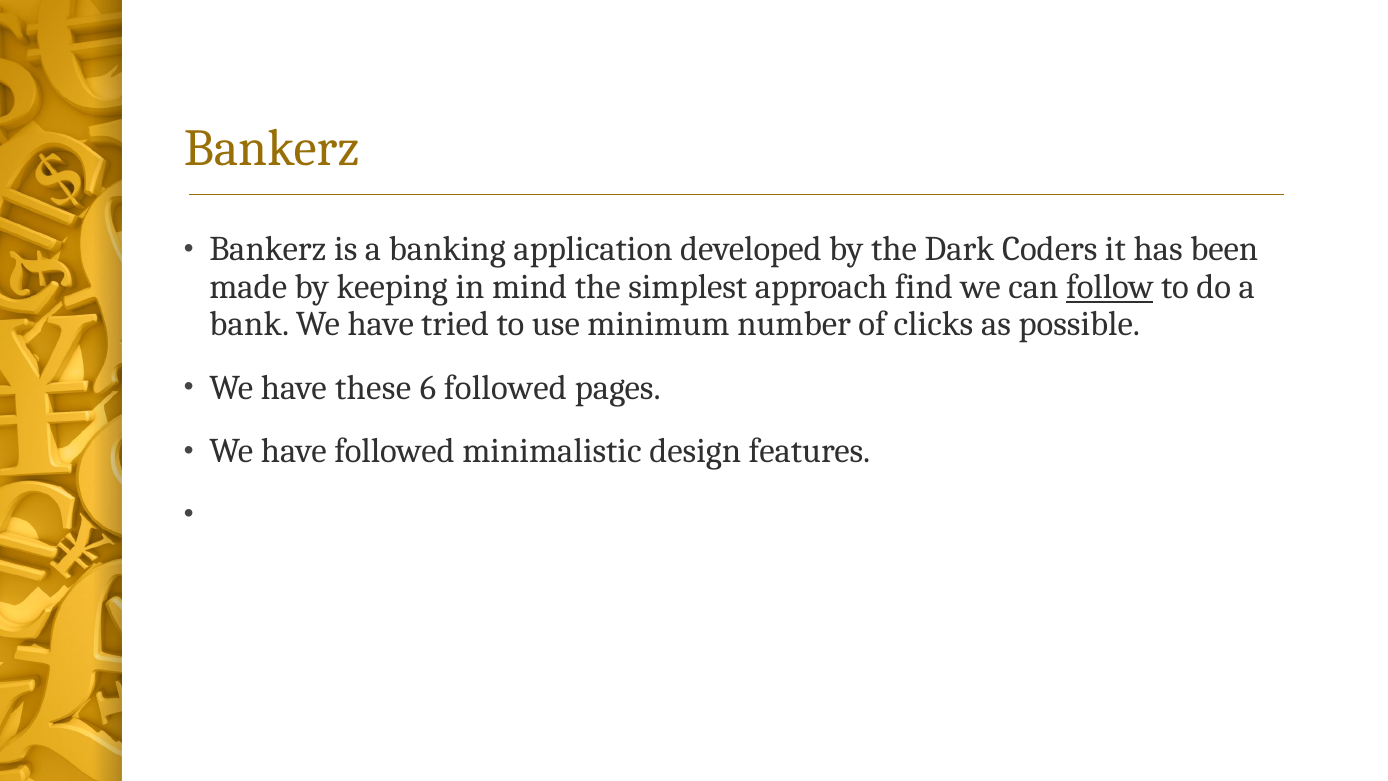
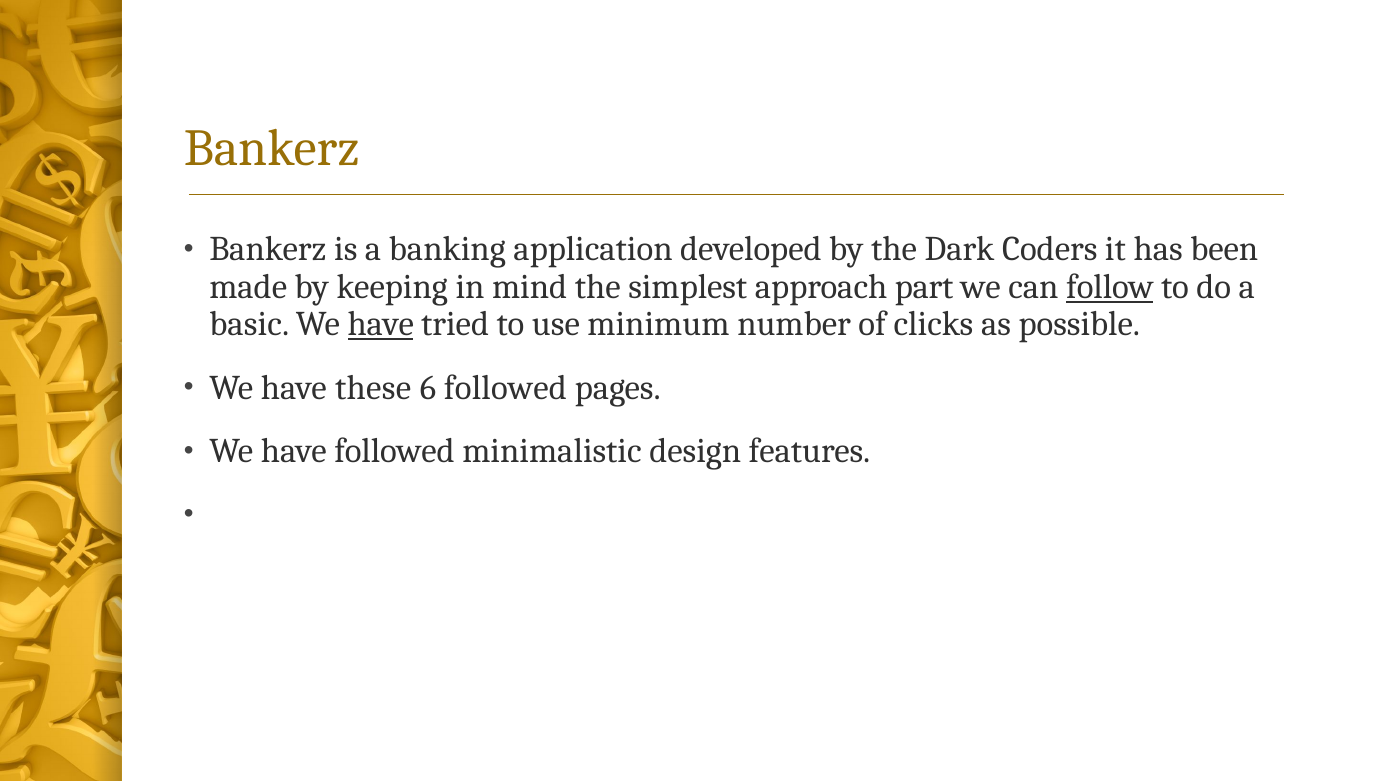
find: find -> part
bank: bank -> basic
have at (381, 324) underline: none -> present
